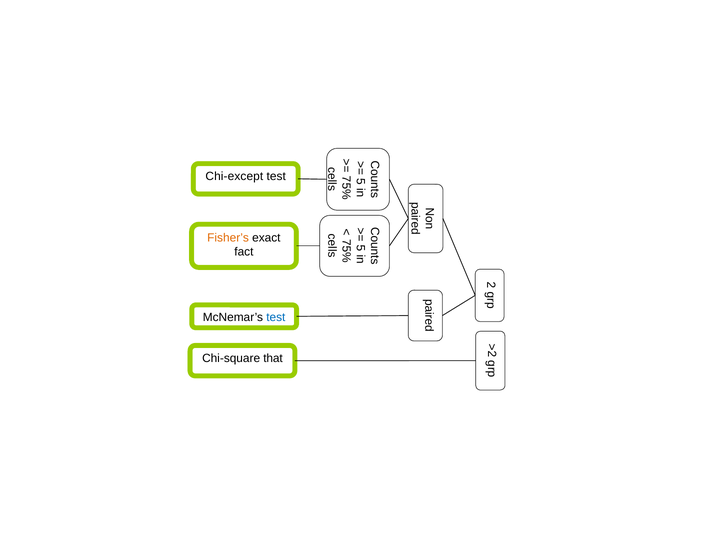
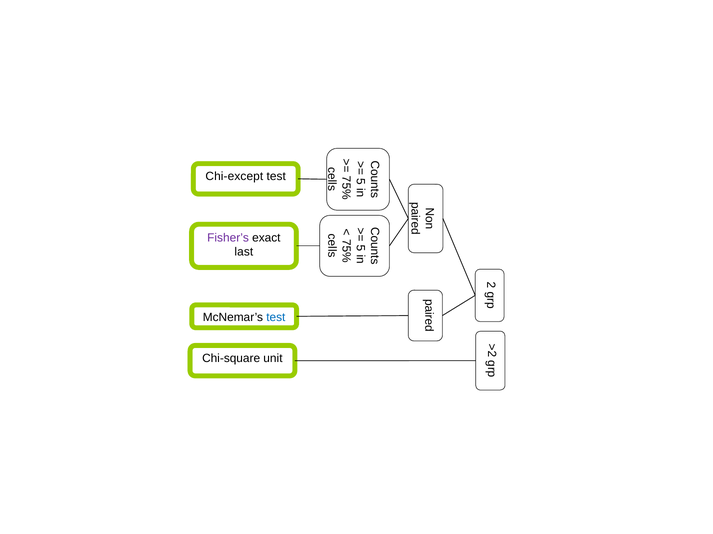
Fisher’s colour: orange -> purple
fact: fact -> last
that: that -> unit
